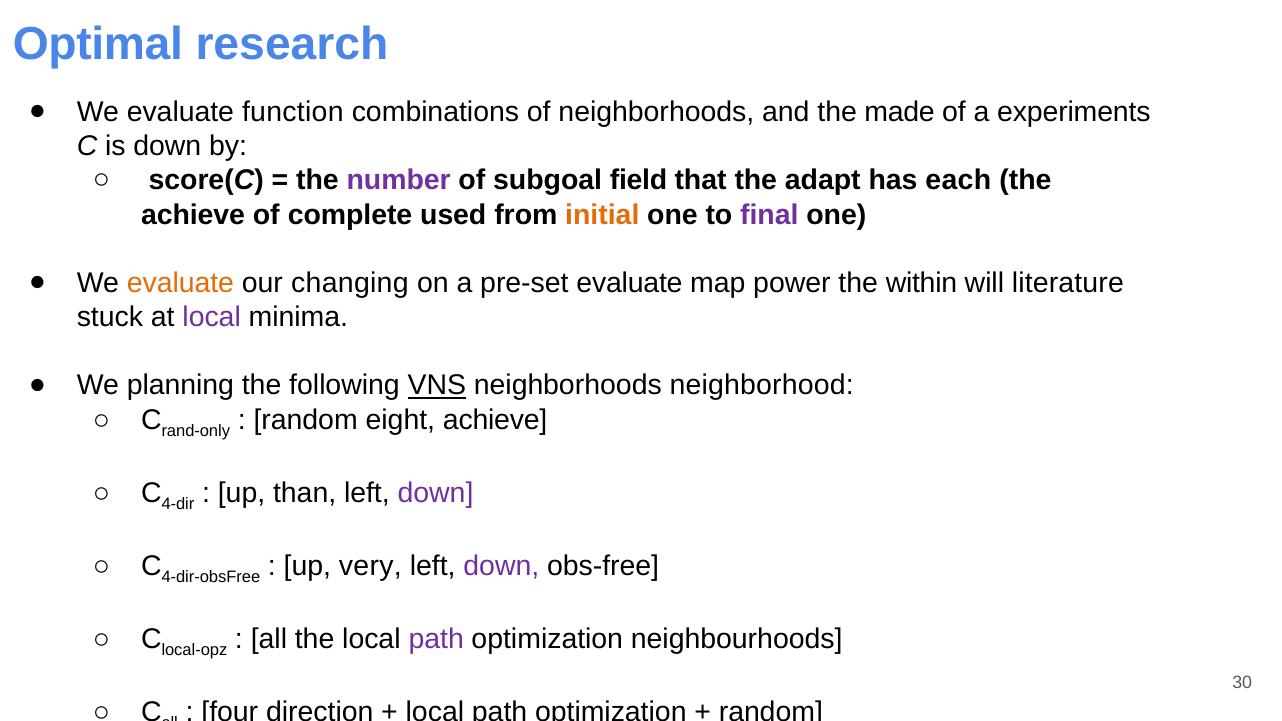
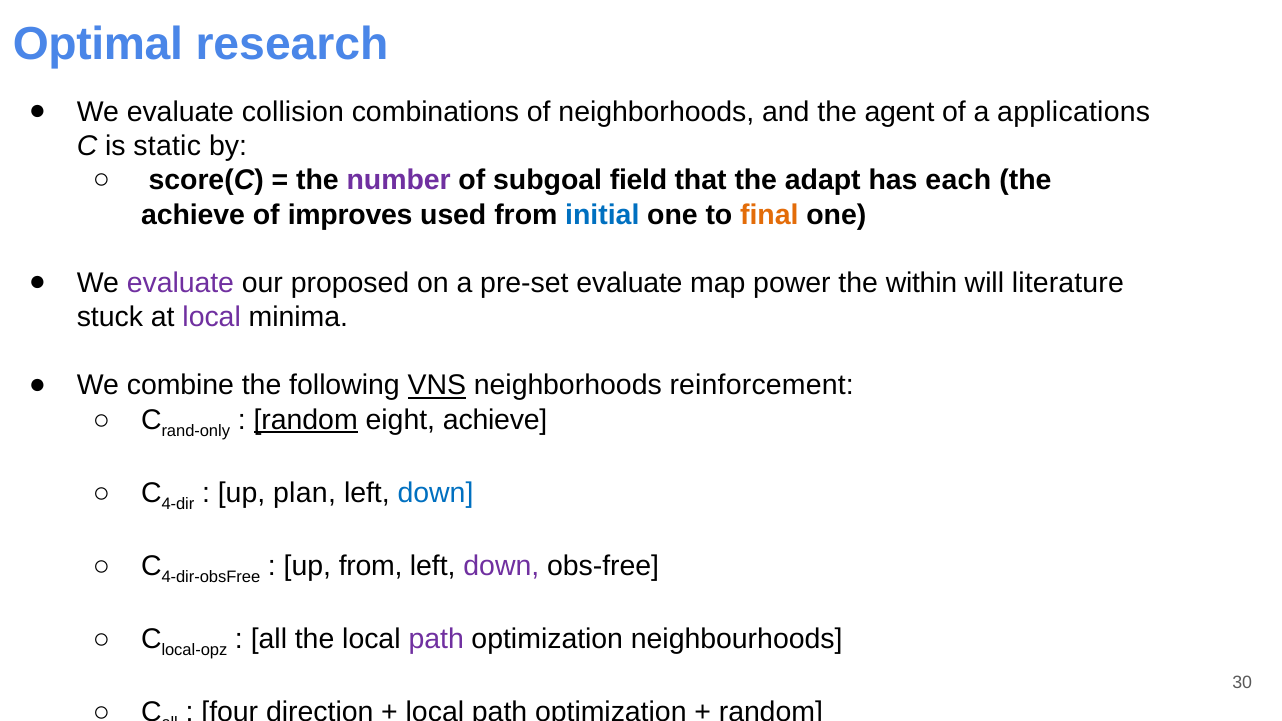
function: function -> collision
made: made -> agent
experiments: experiments -> applications
is down: down -> static
complete: complete -> improves
initial colour: orange -> blue
final colour: purple -> orange
evaluate at (180, 283) colour: orange -> purple
changing: changing -> proposed
planning: planning -> combine
neighborhood: neighborhood -> reinforcement
random at (306, 420) underline: none -> present
than: than -> plan
down at (435, 493) colour: purple -> blue
up very: very -> from
